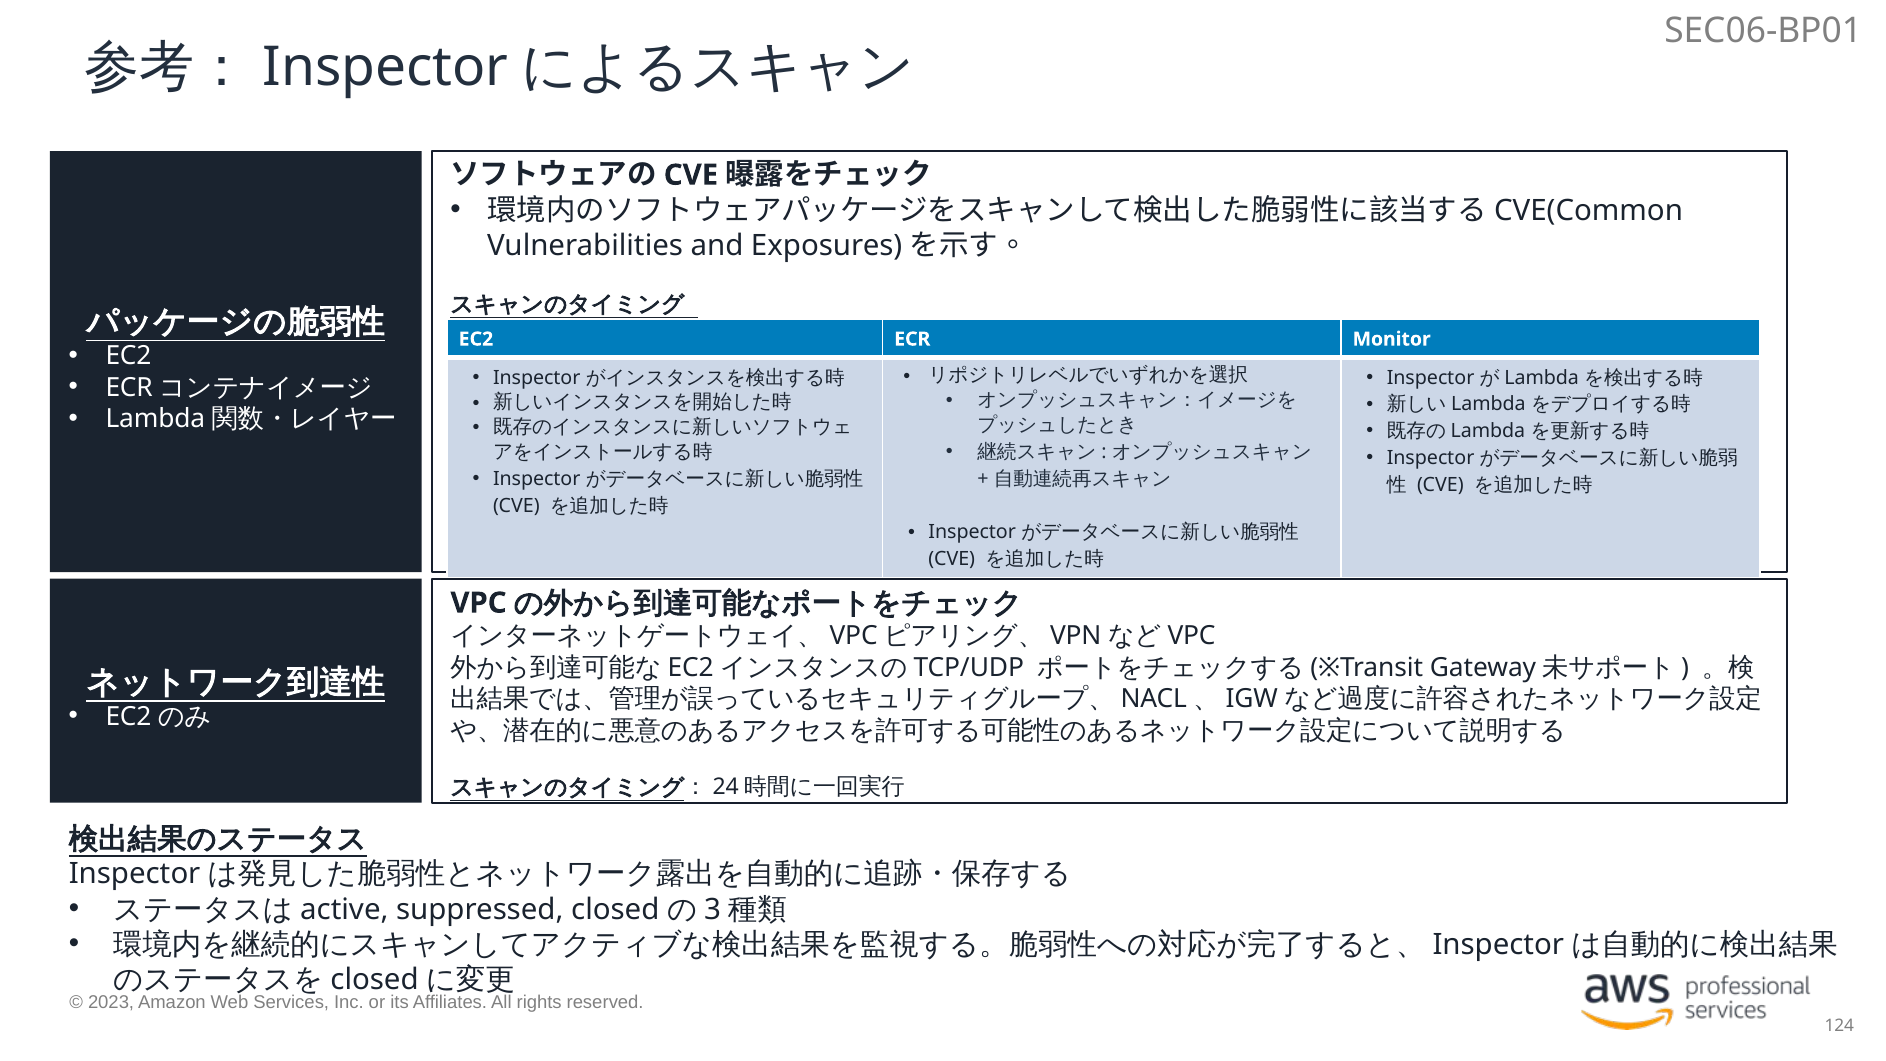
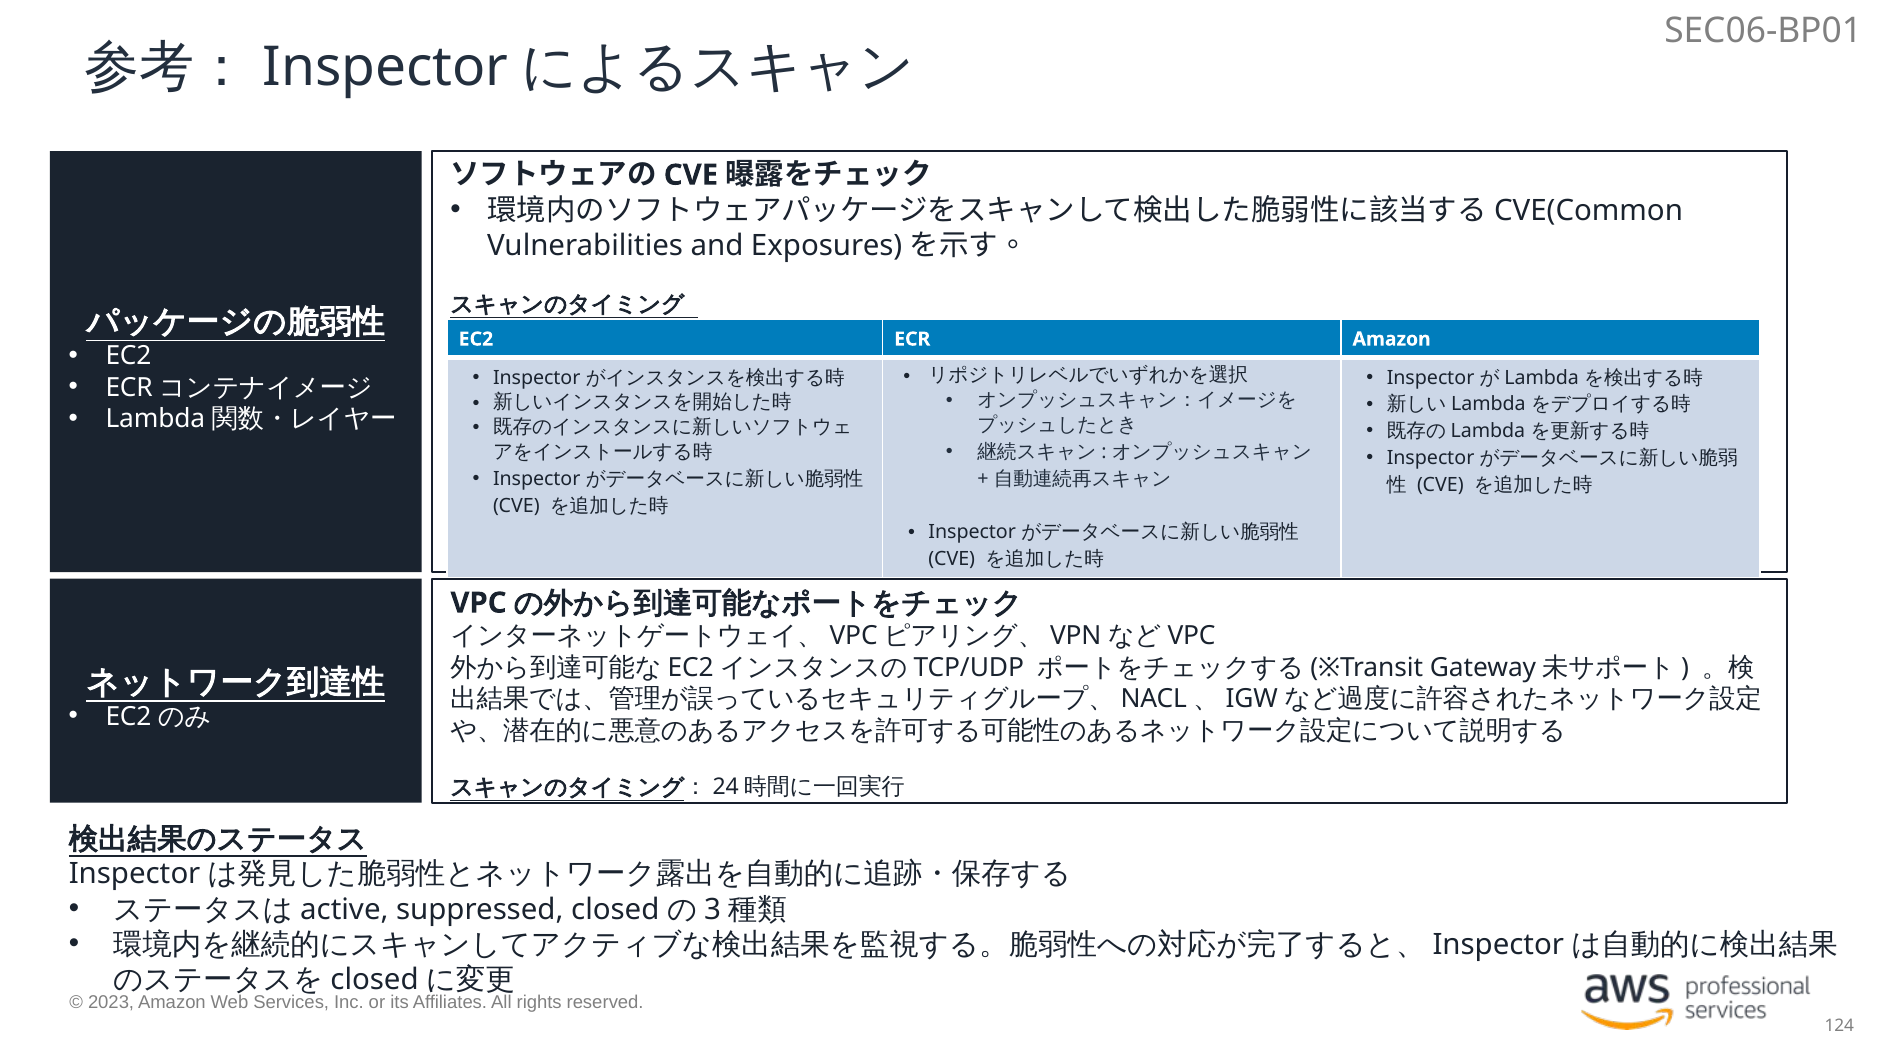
ECR Monitor: Monitor -> Amazon
